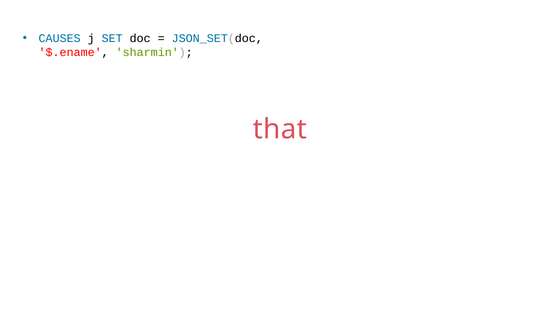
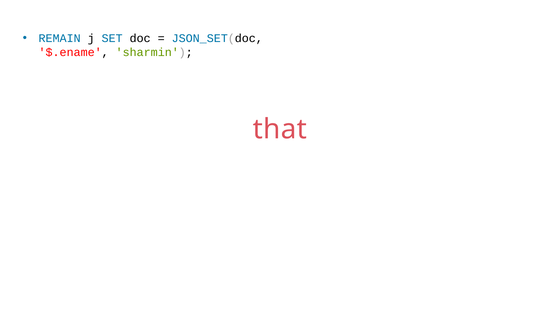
CAUSES: CAUSES -> REMAIN
